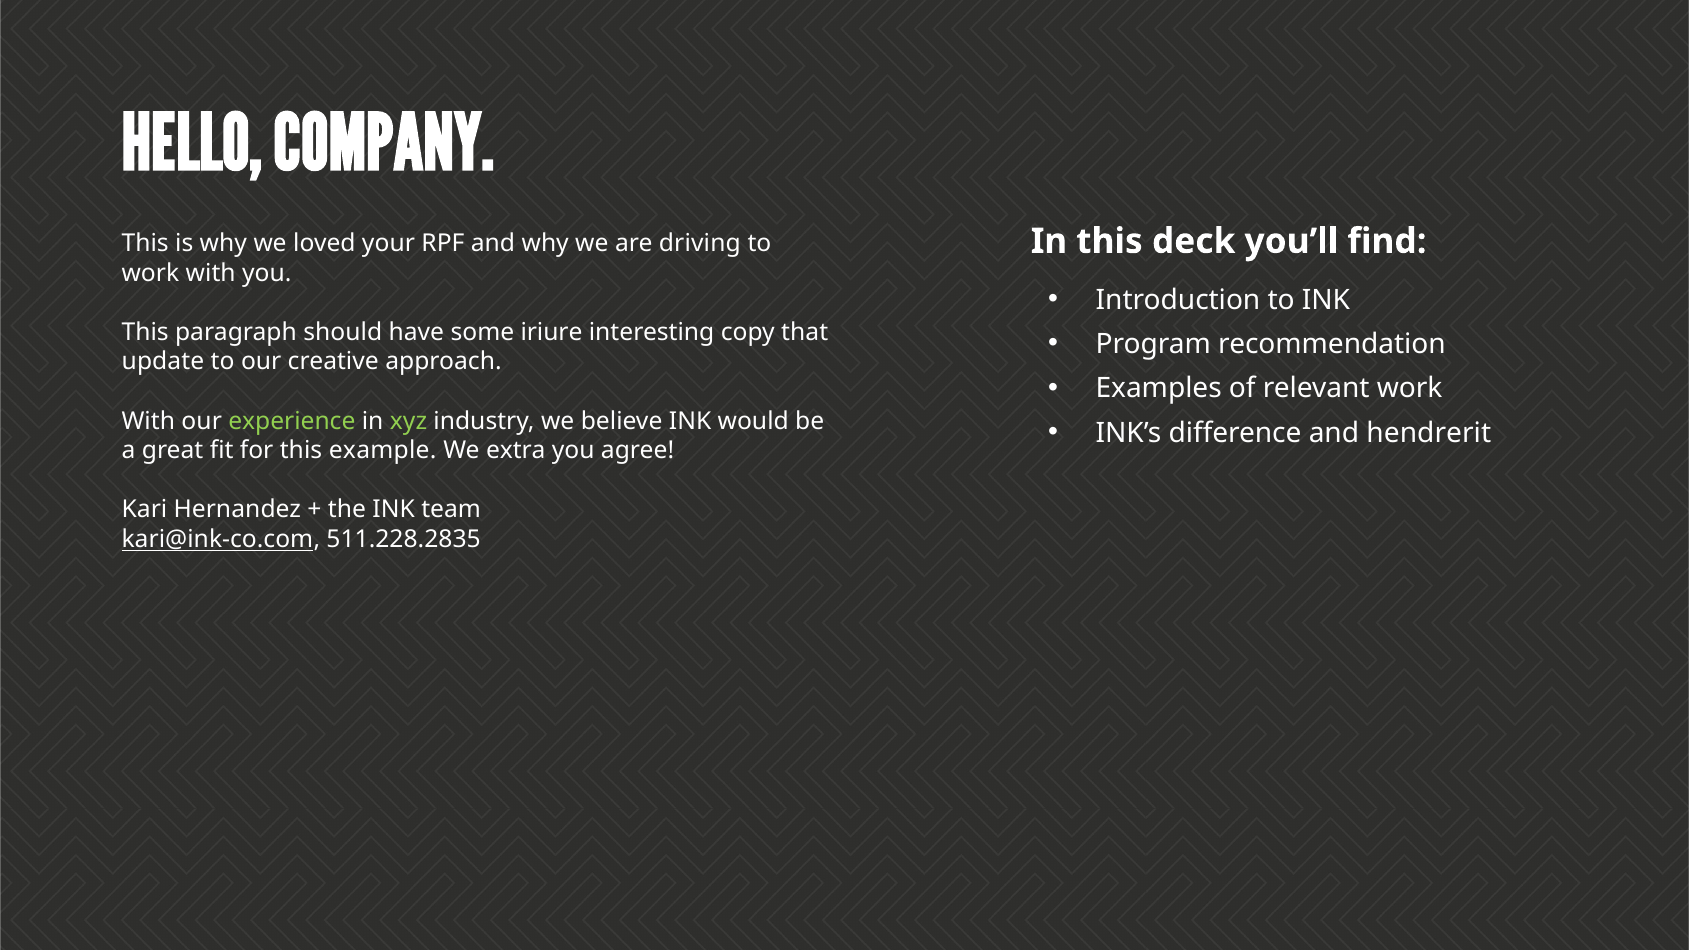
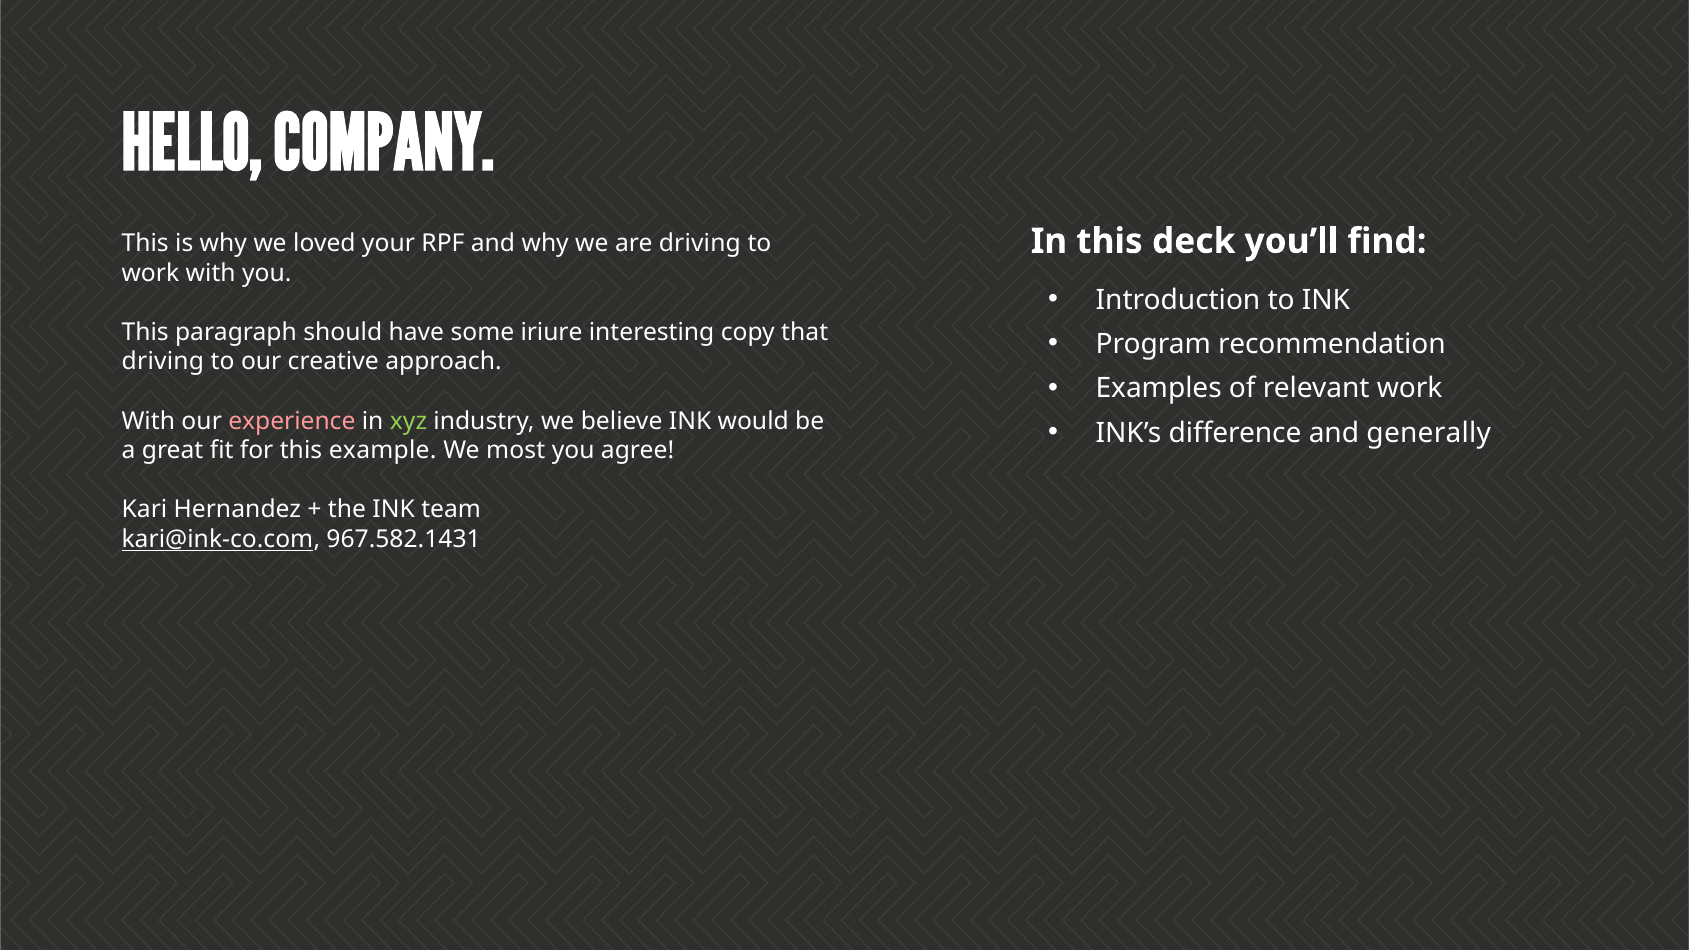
update at (163, 362): update -> driving
experience colour: light green -> pink
hendrerit: hendrerit -> generally
extra: extra -> most
511.228.2835: 511.228.2835 -> 967.582.1431
